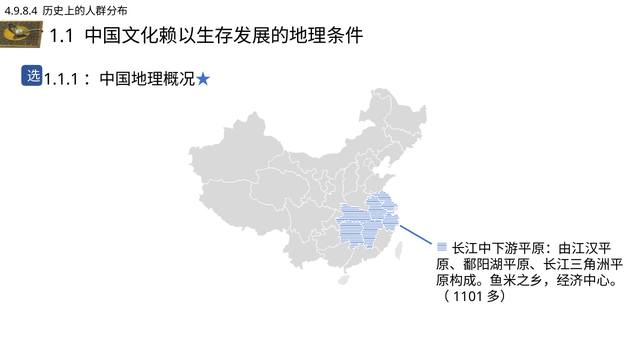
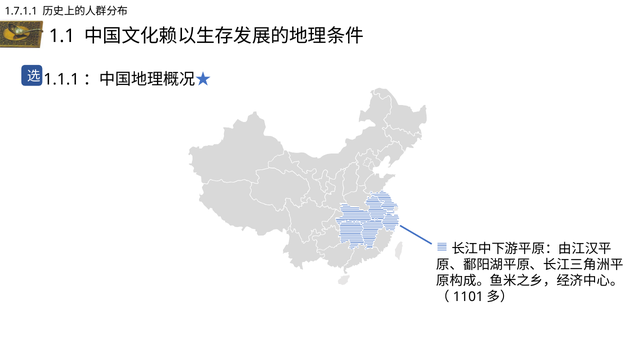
4.9.8.4: 4.9.8.4 -> 1.7.1.1
